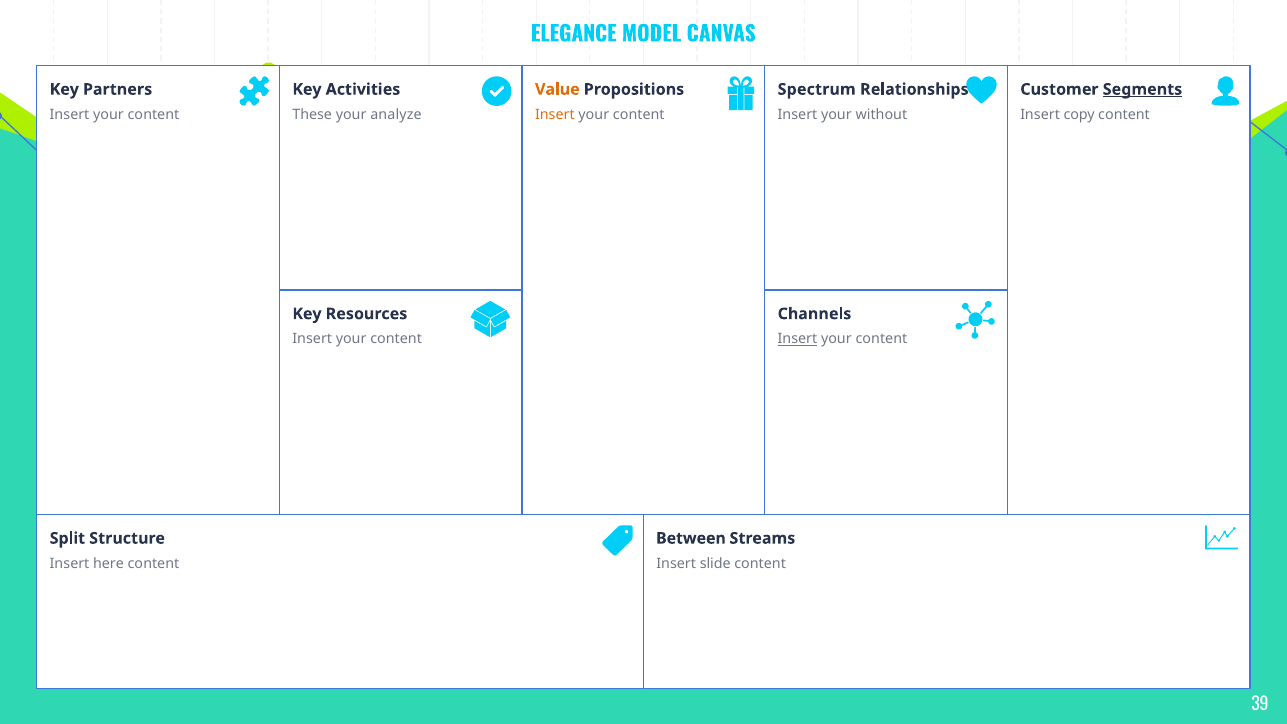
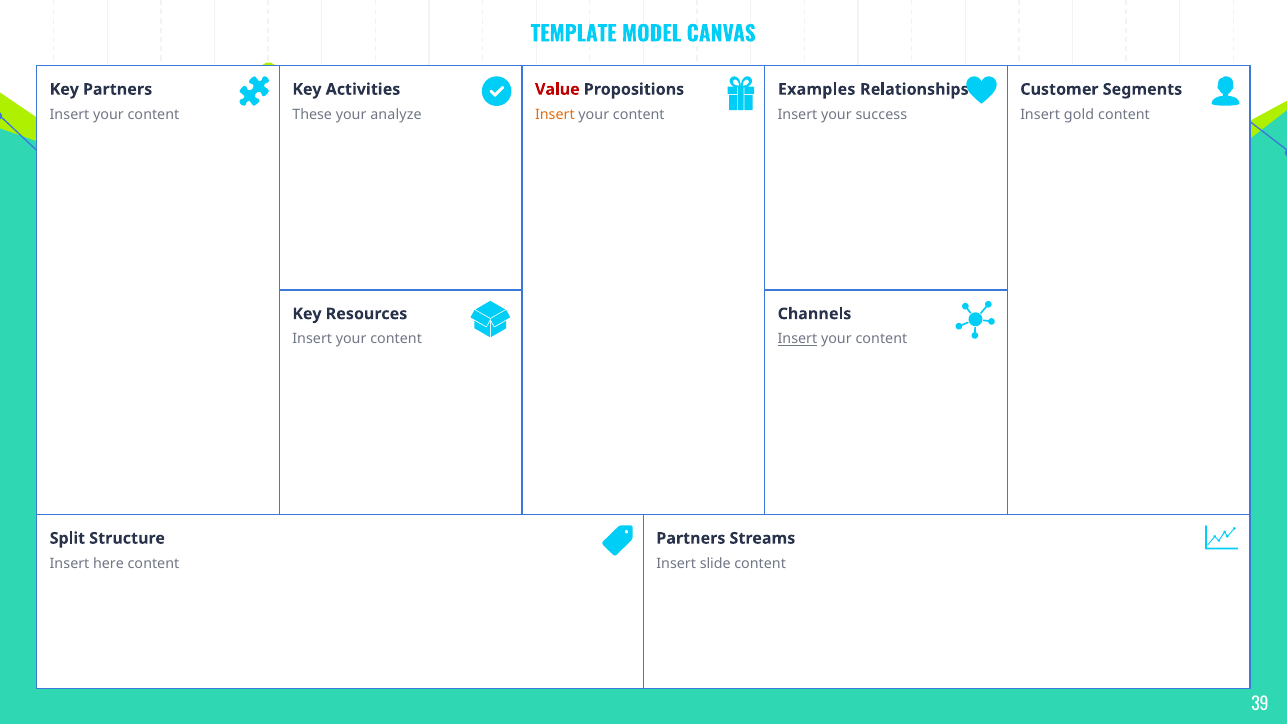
ELEGANCE: ELEGANCE -> TEMPLATE
Value colour: orange -> red
Spectrum: Spectrum -> Examples
Segments underline: present -> none
without: without -> success
copy: copy -> gold
Between at (691, 538): Between -> Partners
